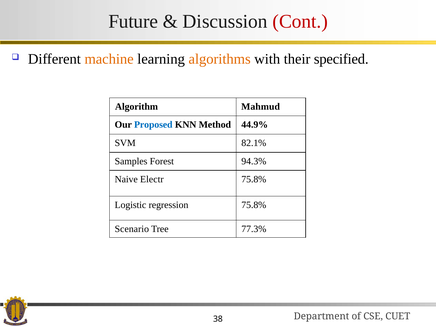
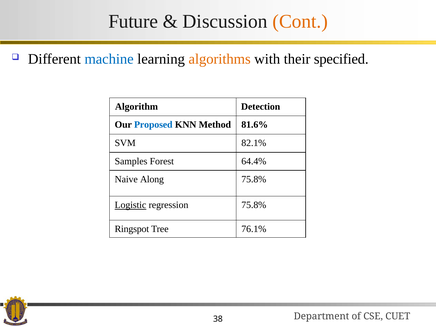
Cont colour: red -> orange
machine colour: orange -> blue
Mahmud: Mahmud -> Detection
44.9%: 44.9% -> 81.6%
94.3%: 94.3% -> 64.4%
Electr: Electr -> Along
Logistic underline: none -> present
Scenario: Scenario -> Ringspot
77.3%: 77.3% -> 76.1%
